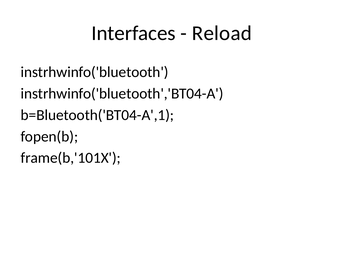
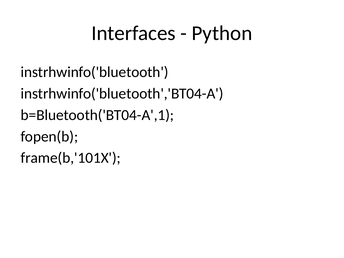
Reload: Reload -> Python
